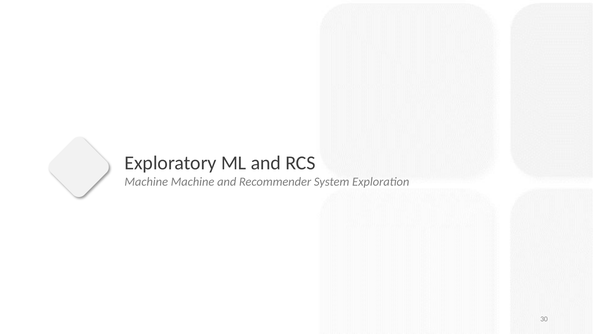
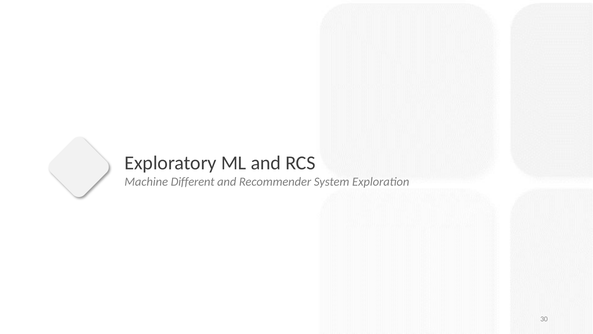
Machine Machine: Machine -> Different
